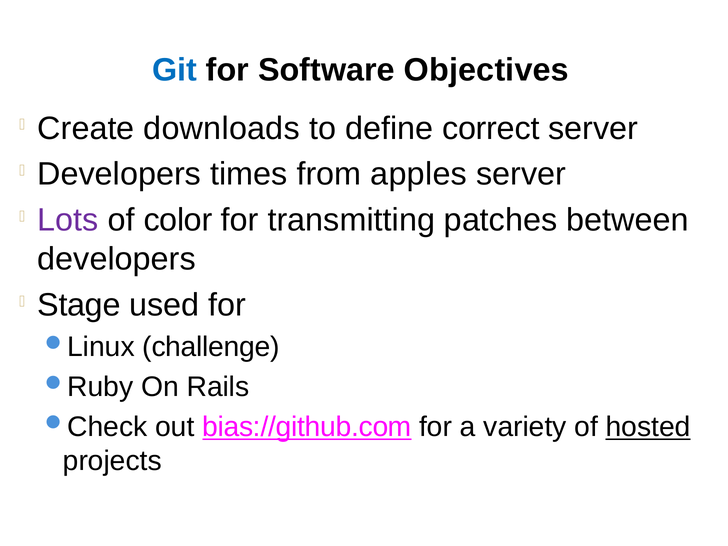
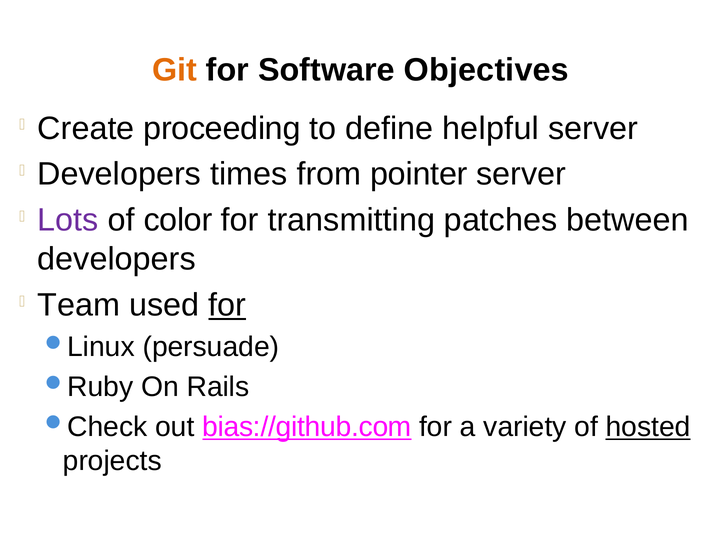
Git colour: blue -> orange
downloads: downloads -> proceeding
correct: correct -> helpful
apples: apples -> pointer
Stage: Stage -> Team
for at (227, 305) underline: none -> present
challenge: challenge -> persuade
